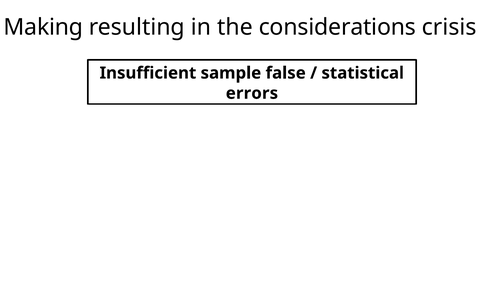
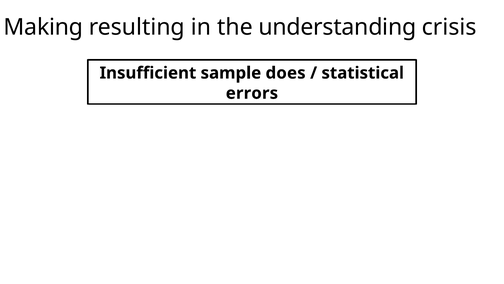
considerations: considerations -> understanding
false: false -> does
